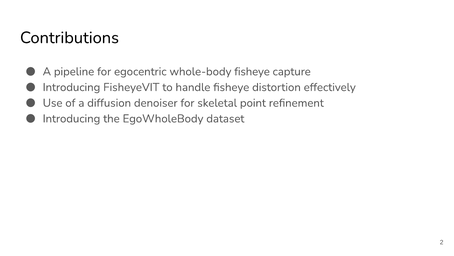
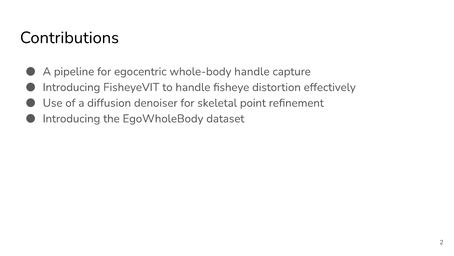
whole-body fisheye: fisheye -> handle
